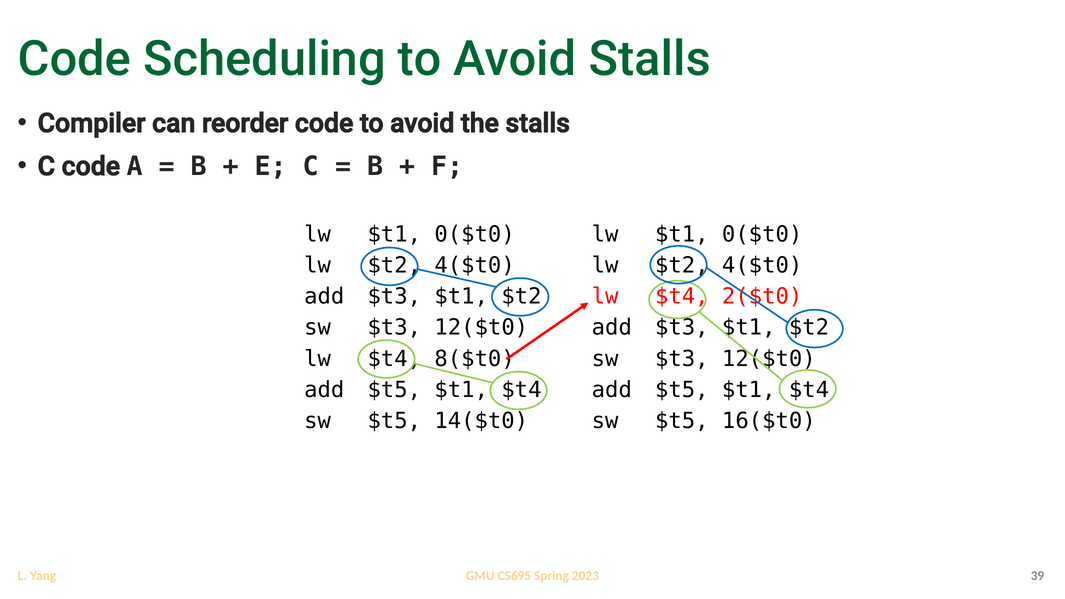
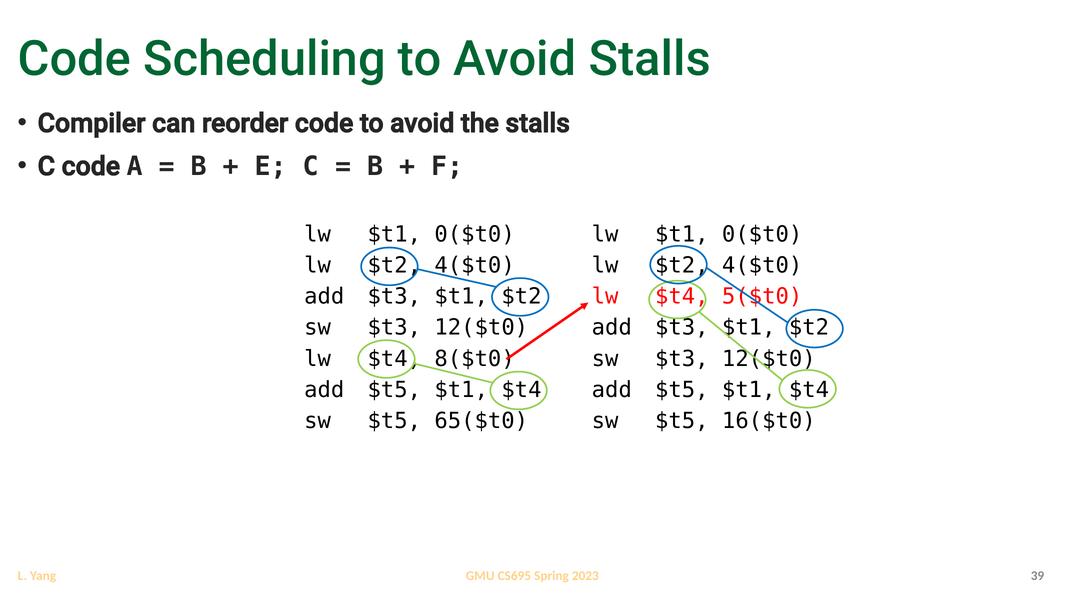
2($t0: 2($t0 -> 5($t0
14($t0: 14($t0 -> 65($t0
